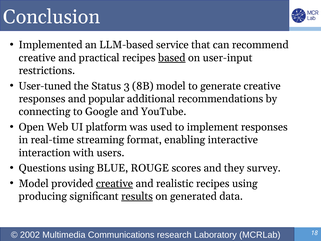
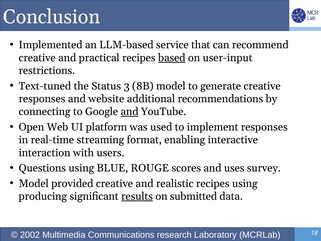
User-tuned: User-tuned -> Text-tuned
popular: popular -> website
and at (130, 112) underline: none -> present
they: they -> uses
creative at (114, 183) underline: present -> none
generated: generated -> submitted
